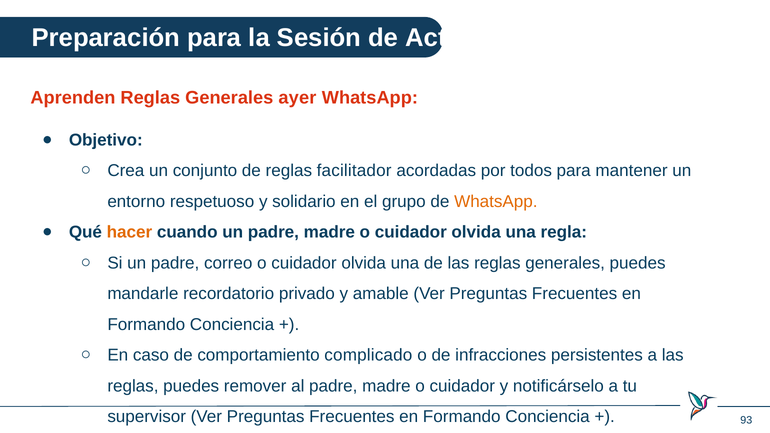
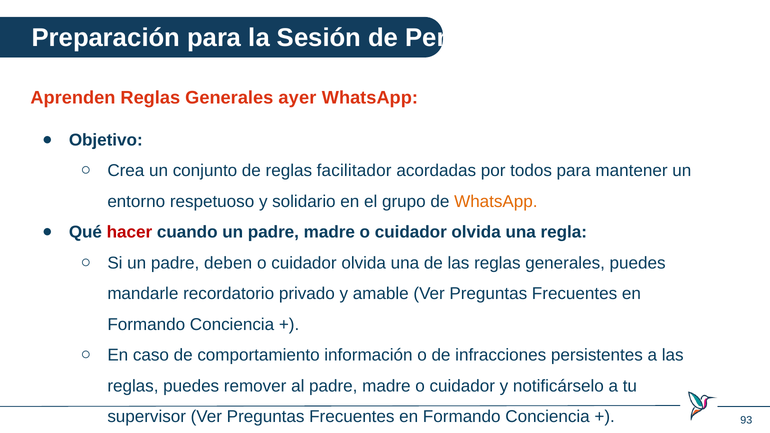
Acto: Acto -> Pero
hacer colour: orange -> red
correo: correo -> deben
complicado: complicado -> información
